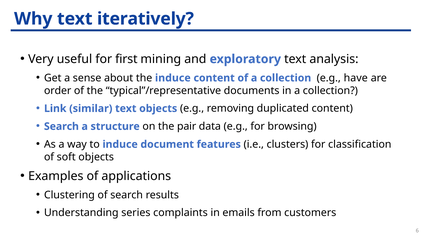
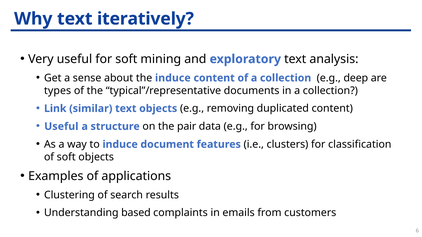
for first: first -> soft
have: have -> deep
order: order -> types
Search at (61, 127): Search -> Useful
series: series -> based
